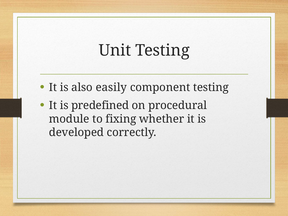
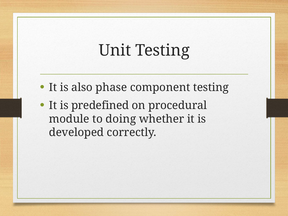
easily: easily -> phase
fixing: fixing -> doing
